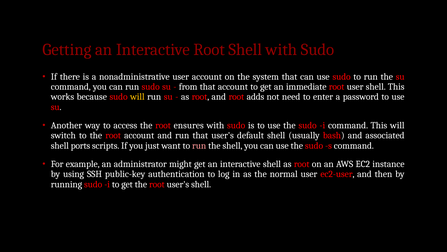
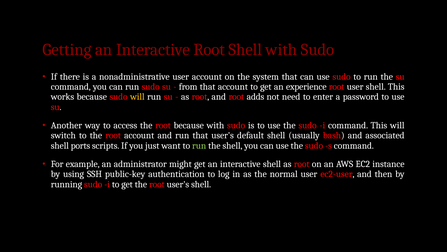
immediate: immediate -> experience
root ensures: ensures -> because
run at (199, 145) colour: pink -> light green
